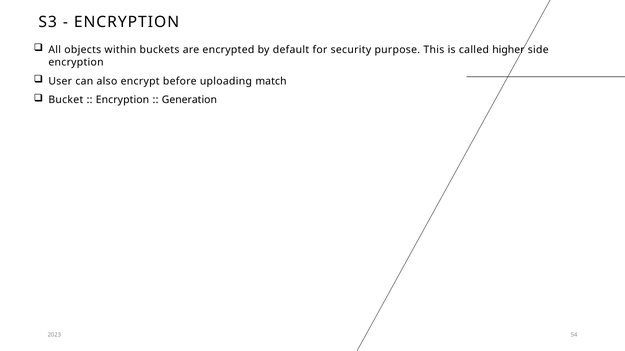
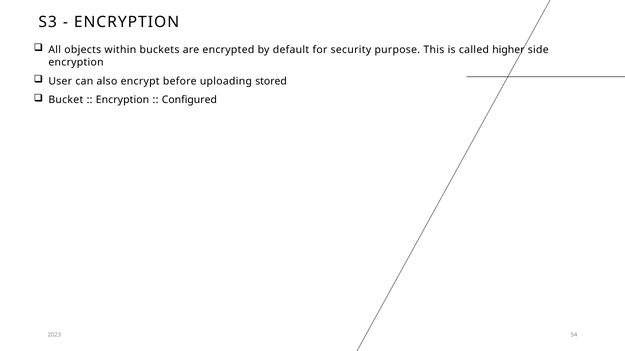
match: match -> stored
Generation: Generation -> Configured
